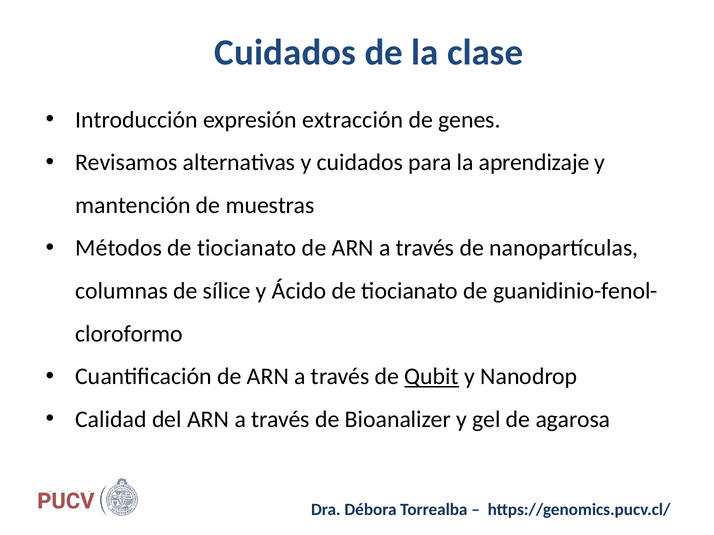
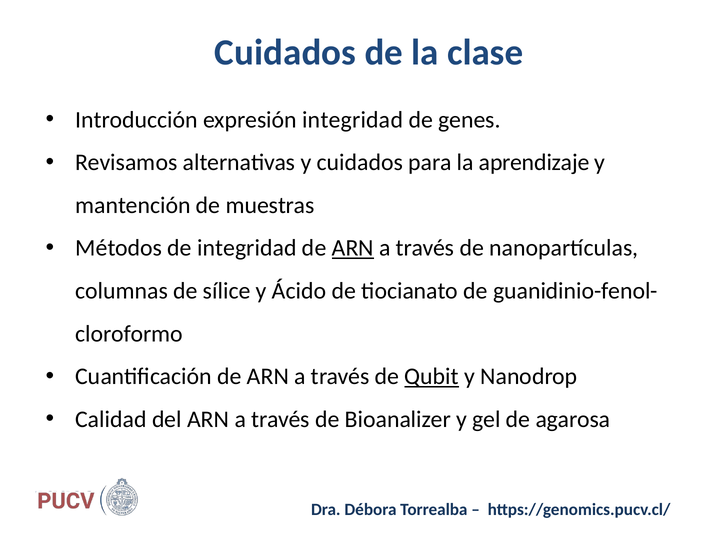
expresión extracción: extracción -> integridad
Métodos de tiocianato: tiocianato -> integridad
ARN at (353, 248) underline: none -> present
